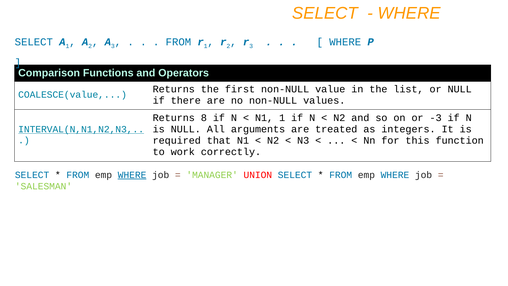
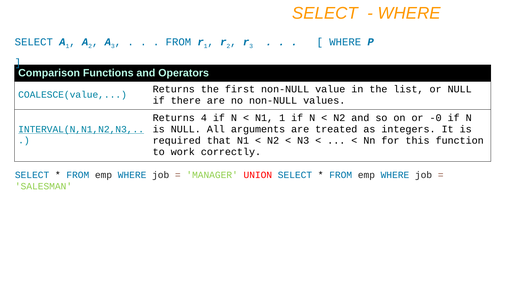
8: 8 -> 4
-3: -3 -> -0
WHERE at (132, 175) underline: present -> none
